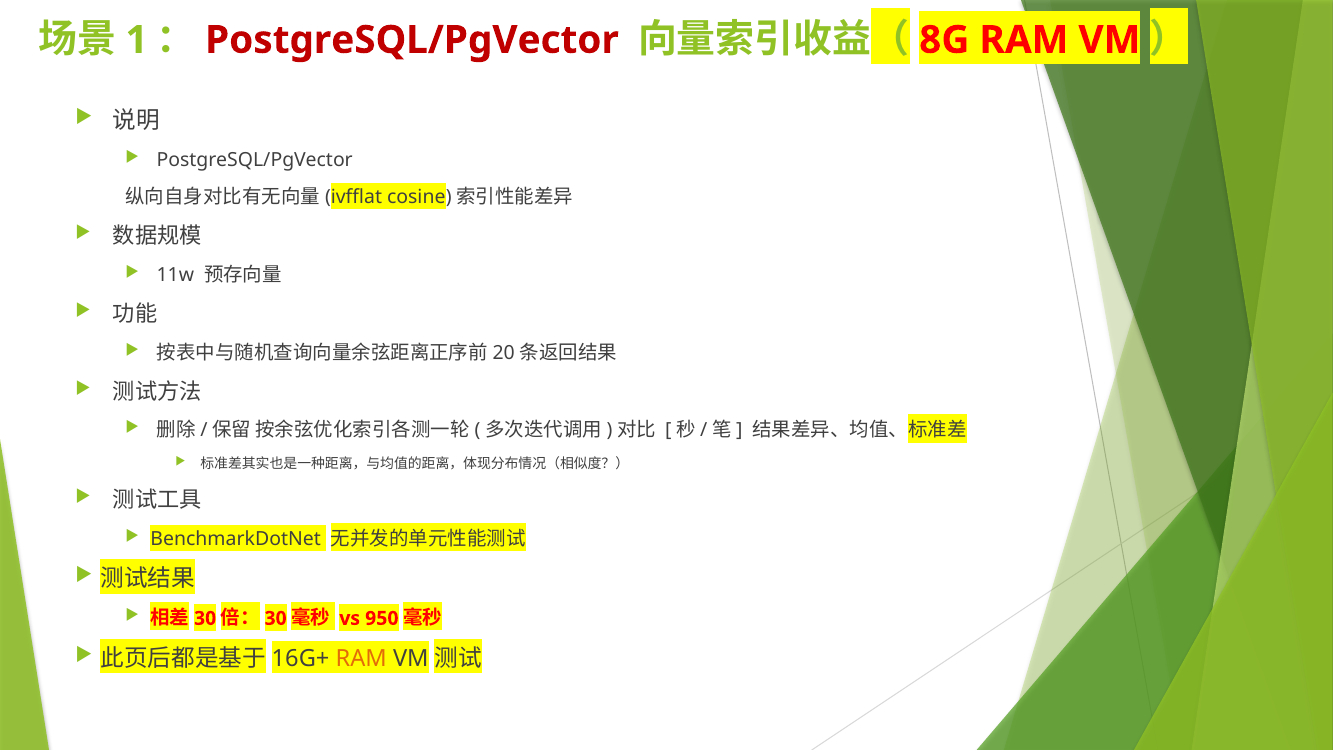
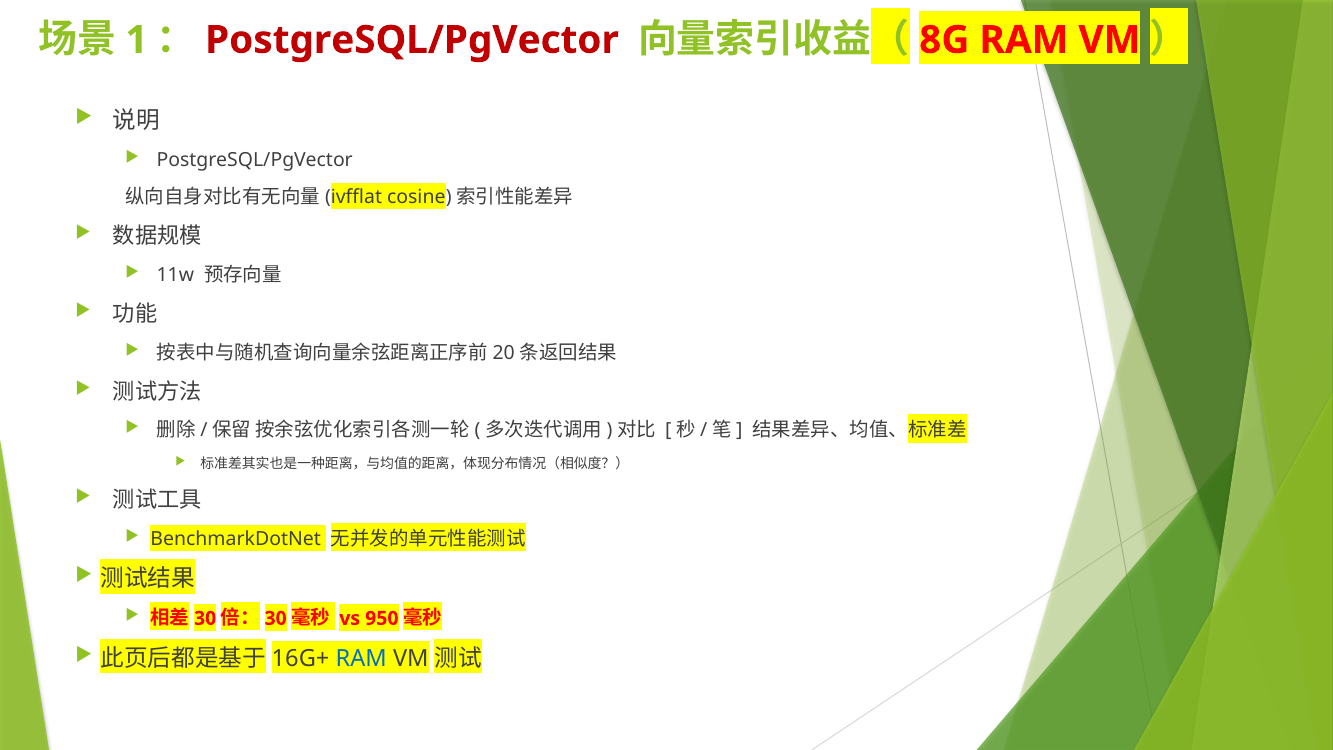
RAM at (361, 658) colour: orange -> blue
